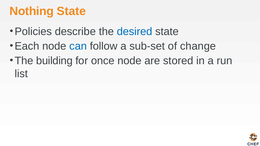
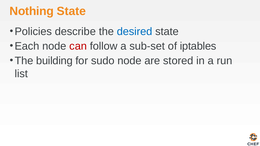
can colour: blue -> red
change: change -> iptables
once: once -> sudo
